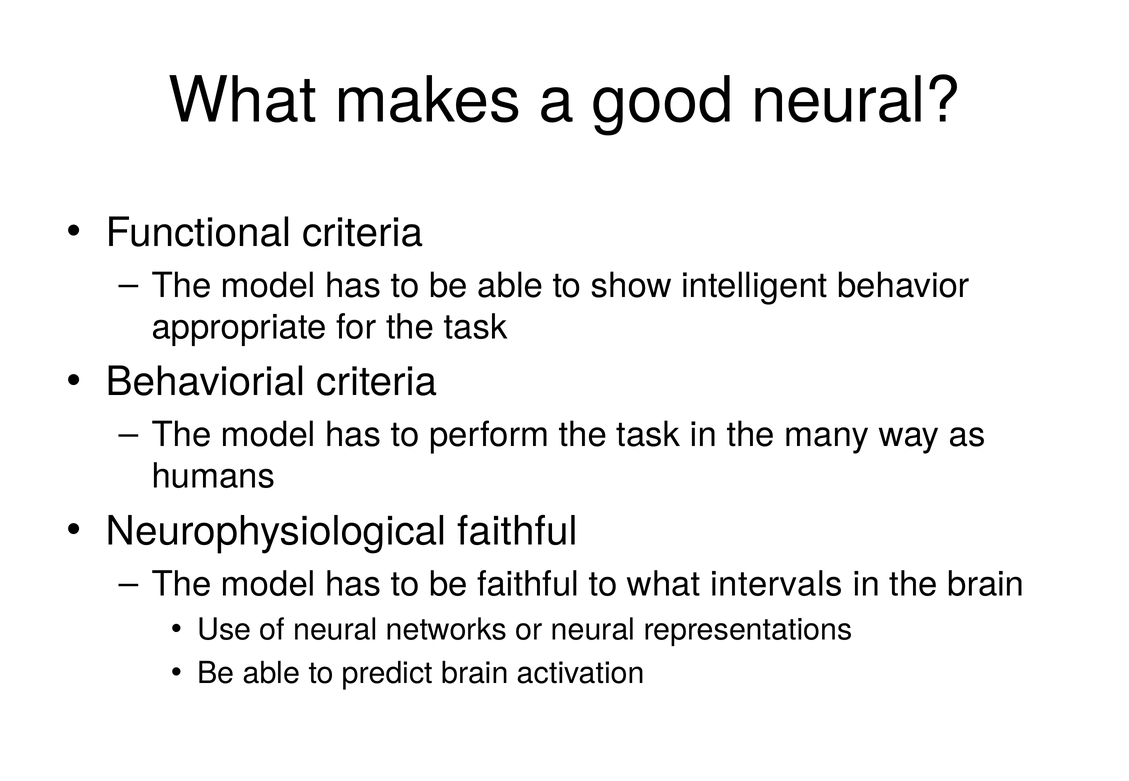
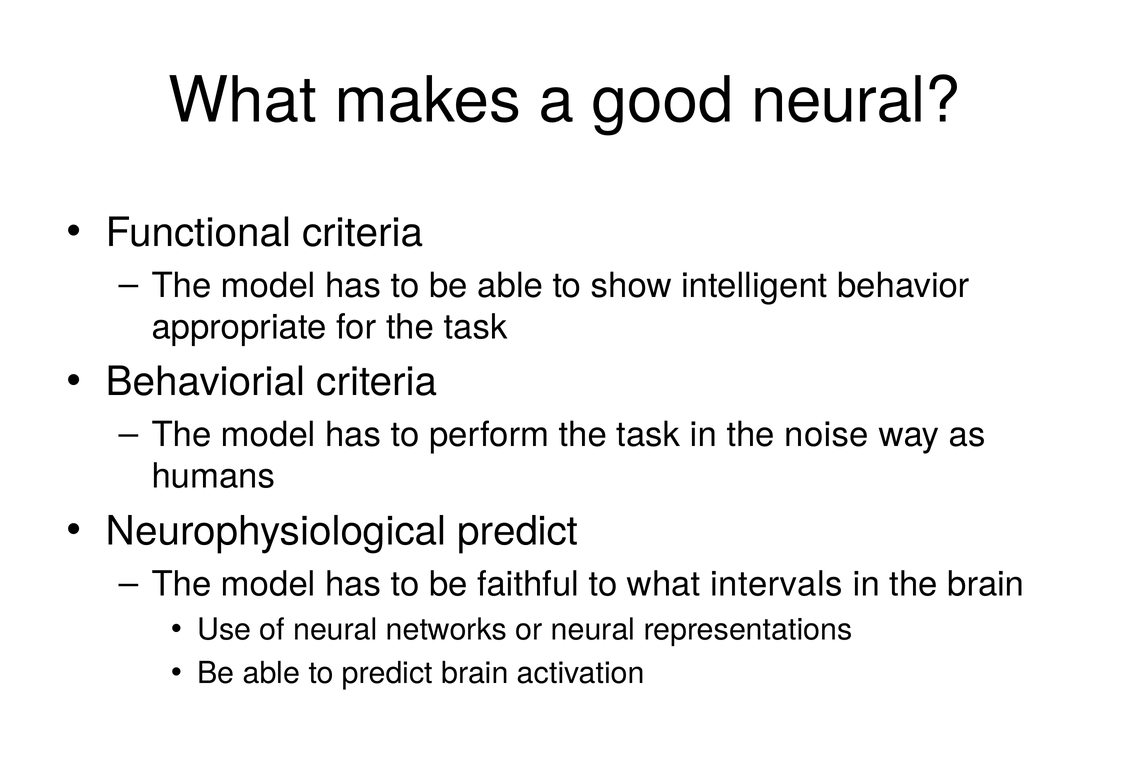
many: many -> noise
Neurophysiological faithful: faithful -> predict
